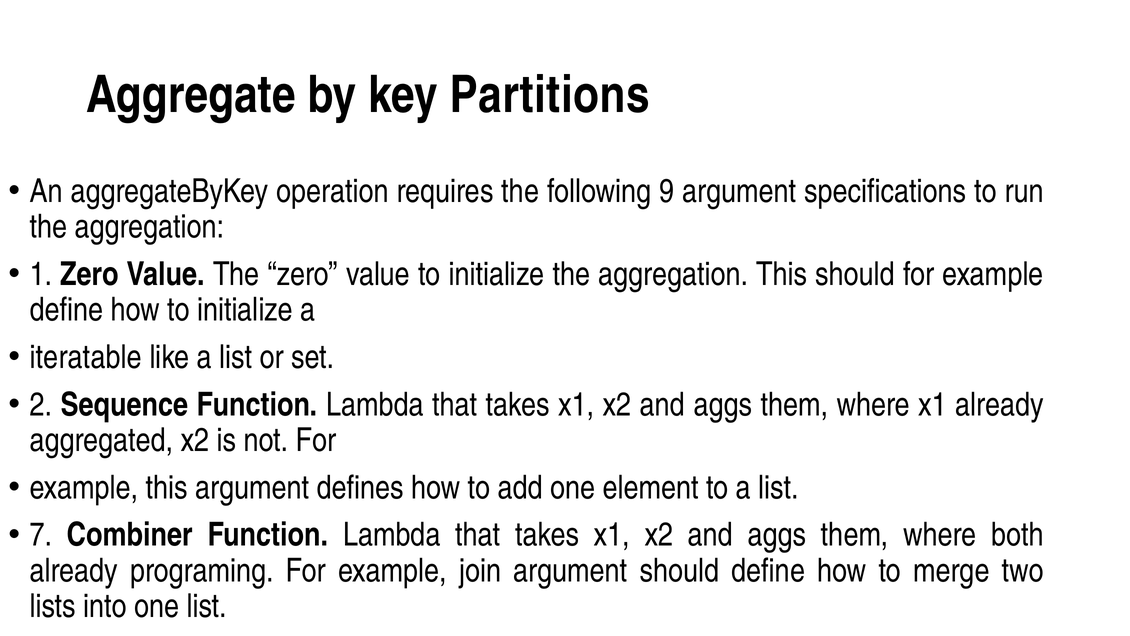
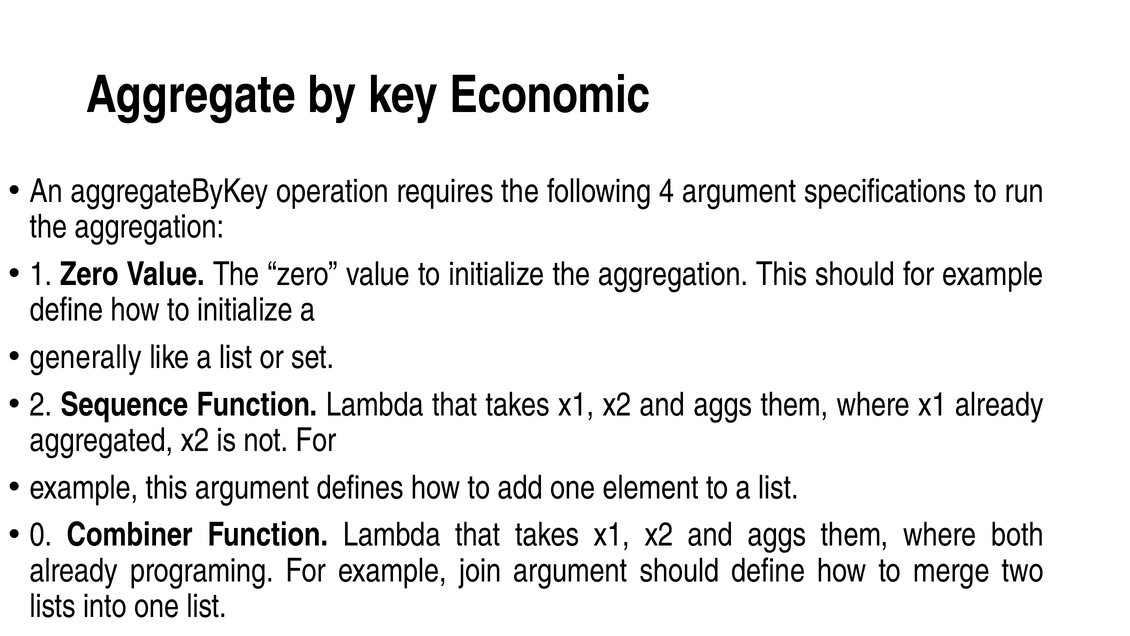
Partitions: Partitions -> Economic
9: 9 -> 4
iteratable: iteratable -> generally
7: 7 -> 0
